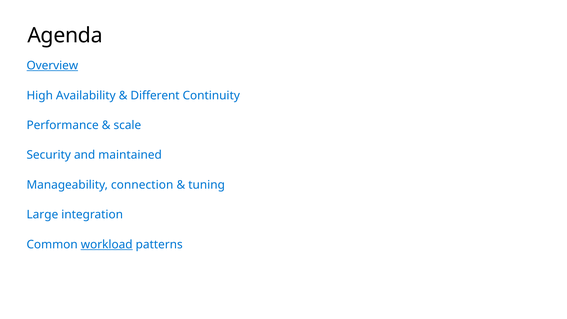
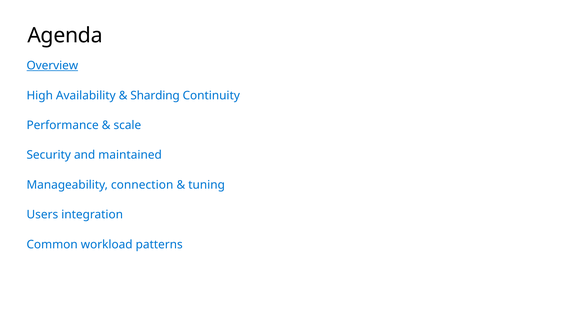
Different: Different -> Sharding
Large: Large -> Users
workload underline: present -> none
